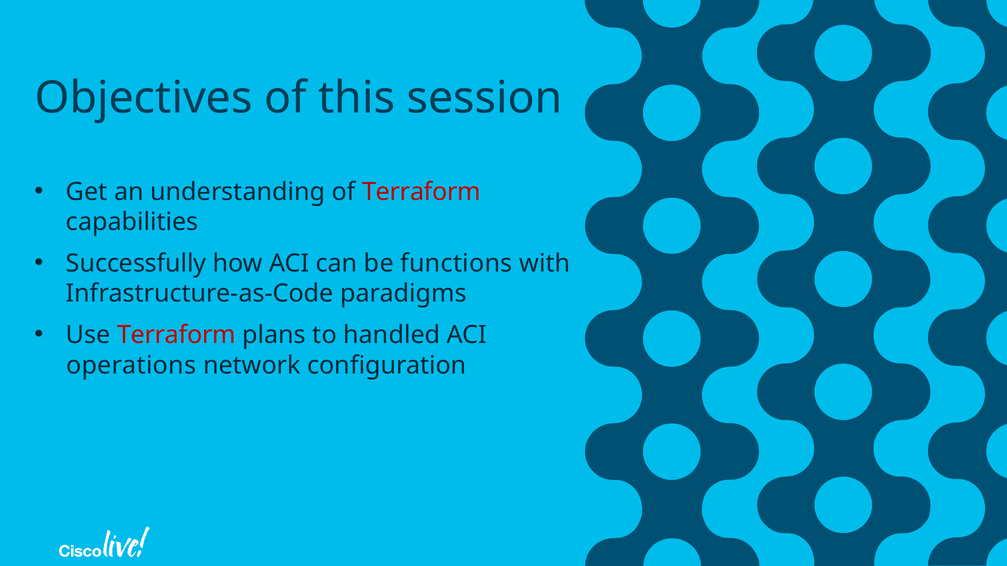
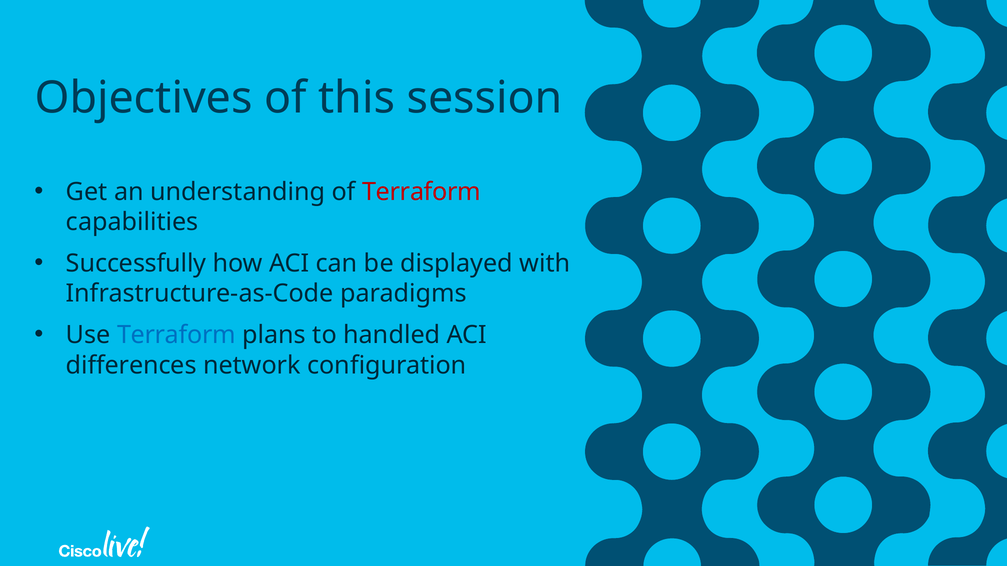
functions: functions -> displayed
Terraform at (176, 335) colour: red -> blue
operations: operations -> differences
